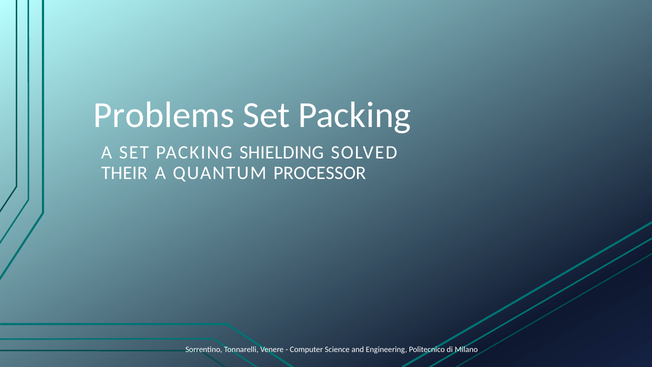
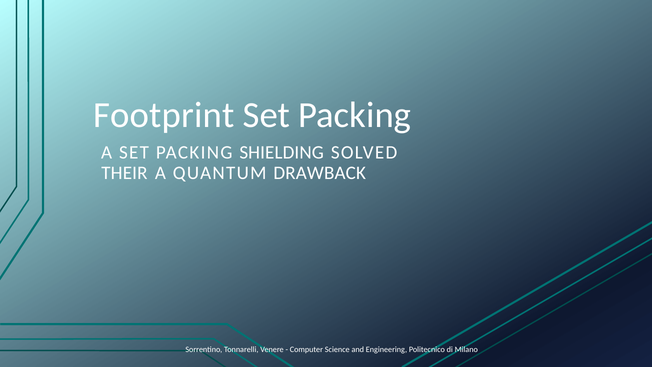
Problems: Problems -> Footprint
PROCESSOR: PROCESSOR -> DRAWBACK
